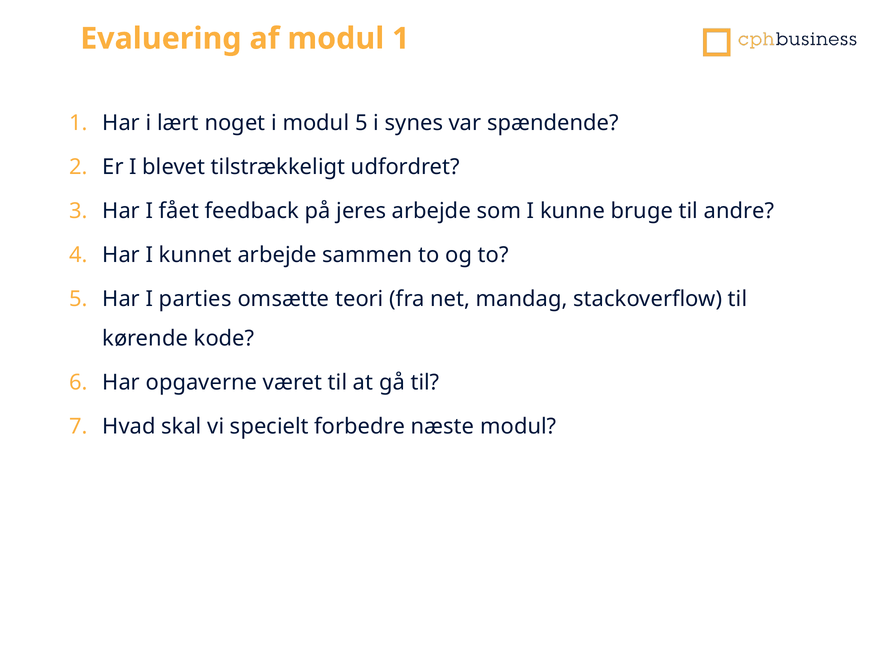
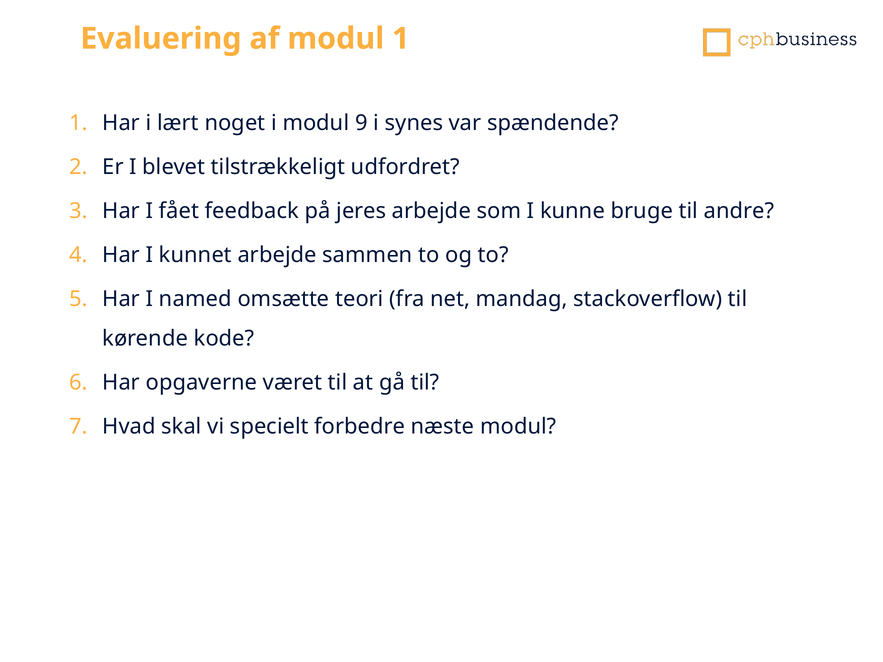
modul 5: 5 -> 9
parties: parties -> named
